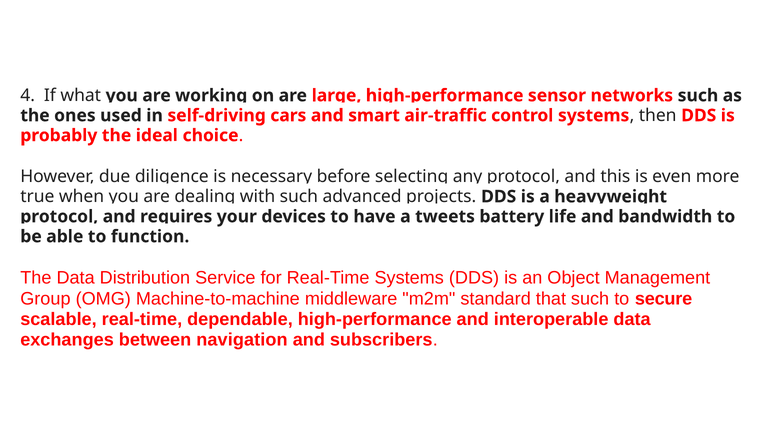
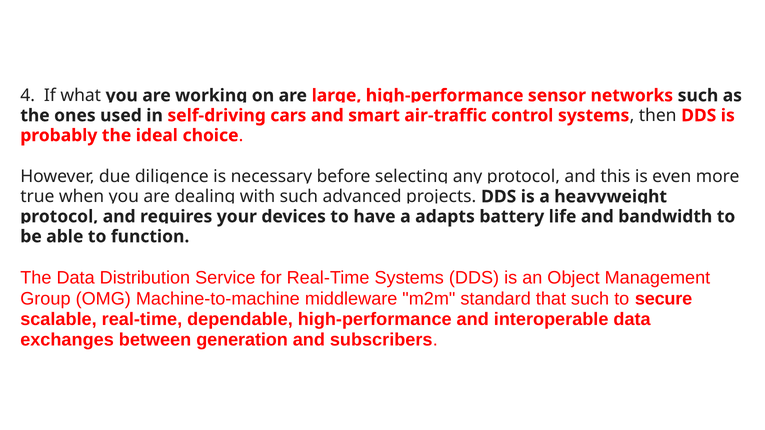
tweets: tweets -> adapts
navigation: navigation -> generation
